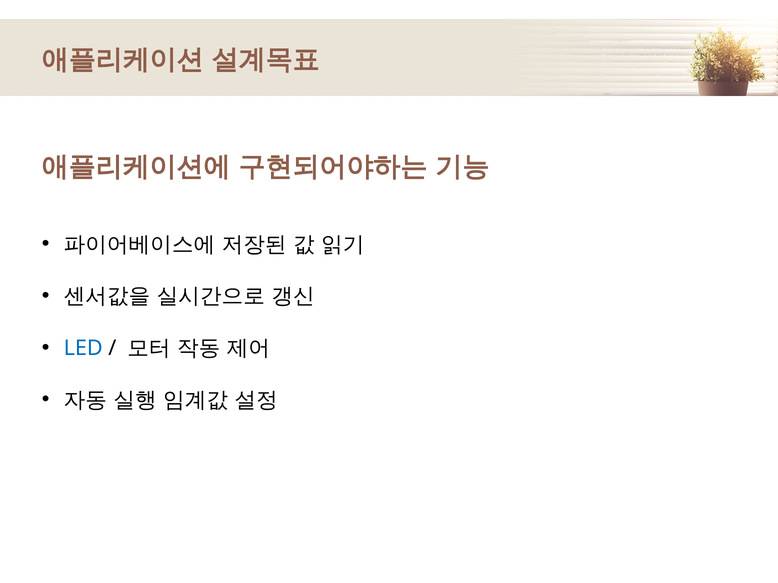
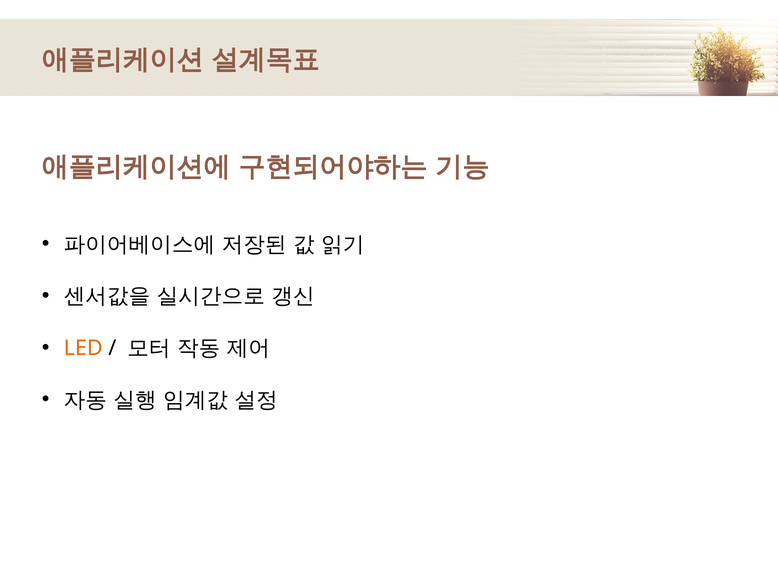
LED colour: blue -> orange
